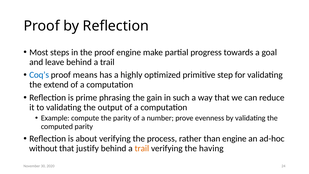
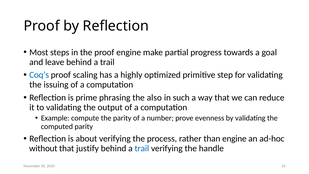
means: means -> scaling
extend: extend -> issuing
gain: gain -> also
trail at (142, 148) colour: orange -> blue
having: having -> handle
